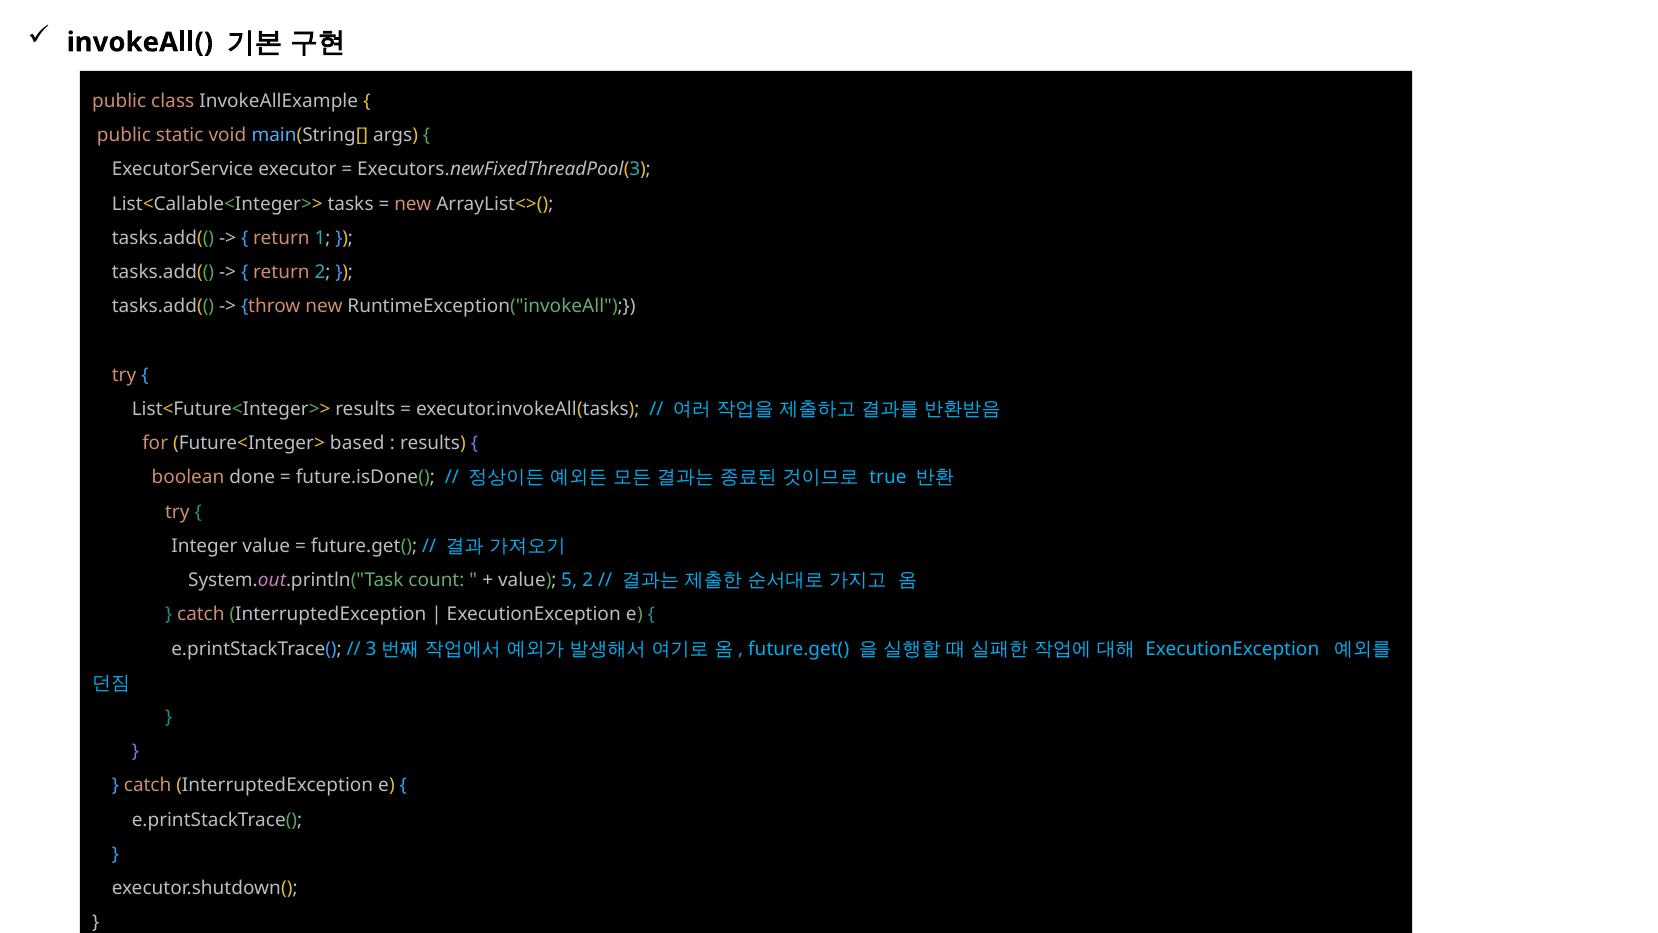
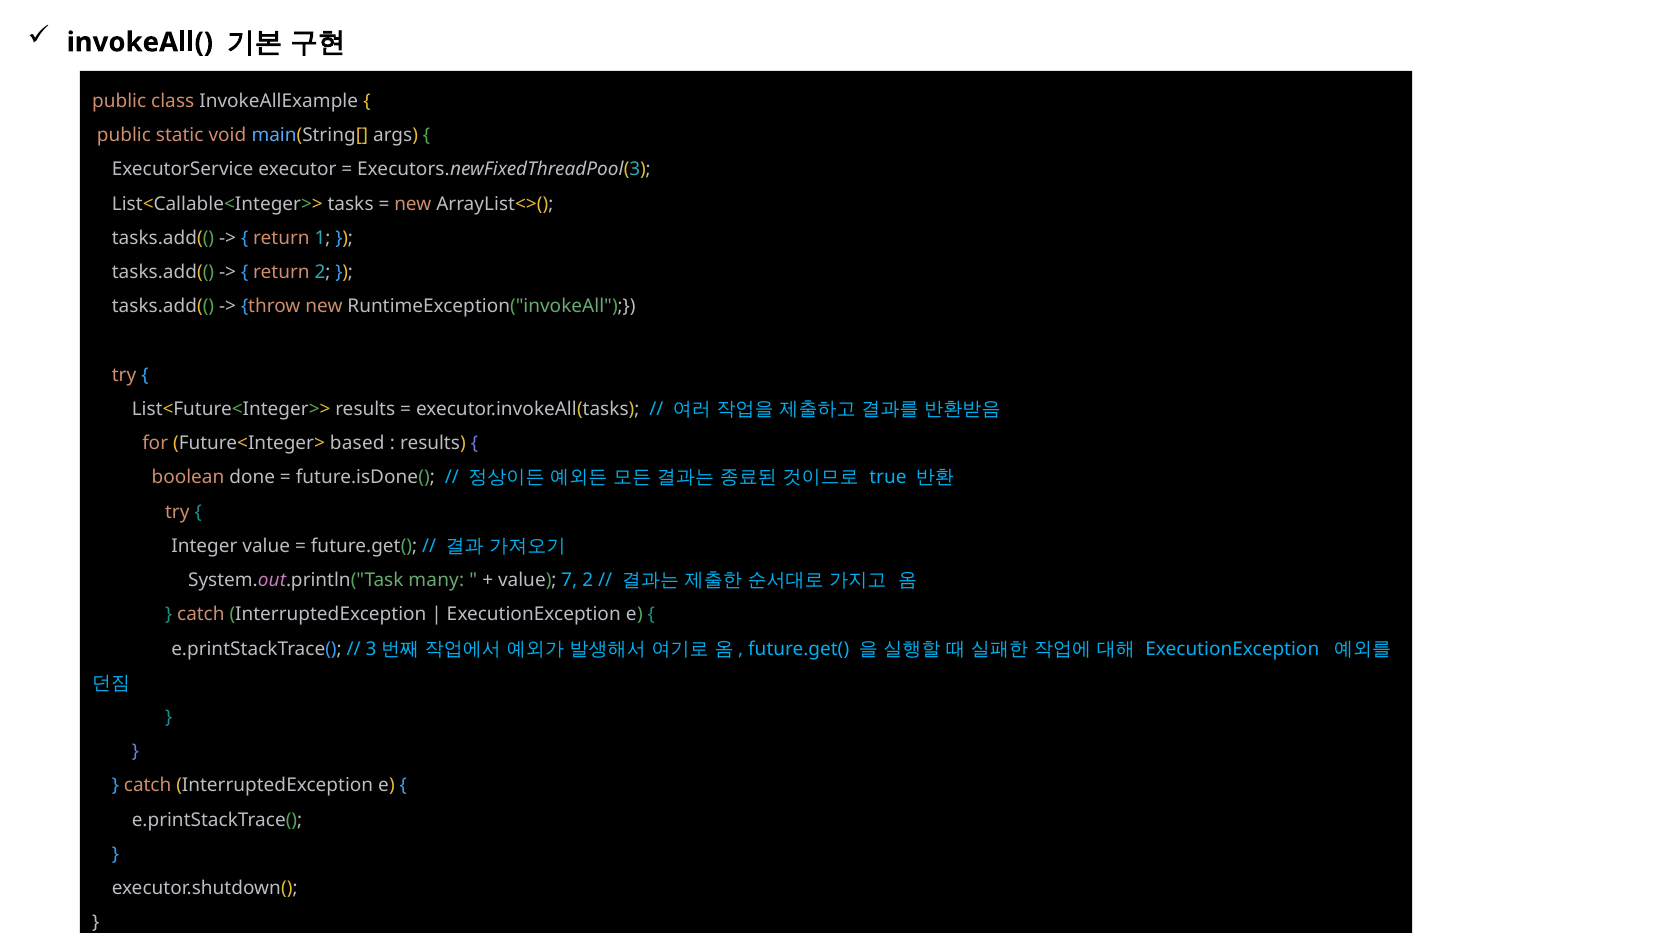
count: count -> many
5: 5 -> 7
